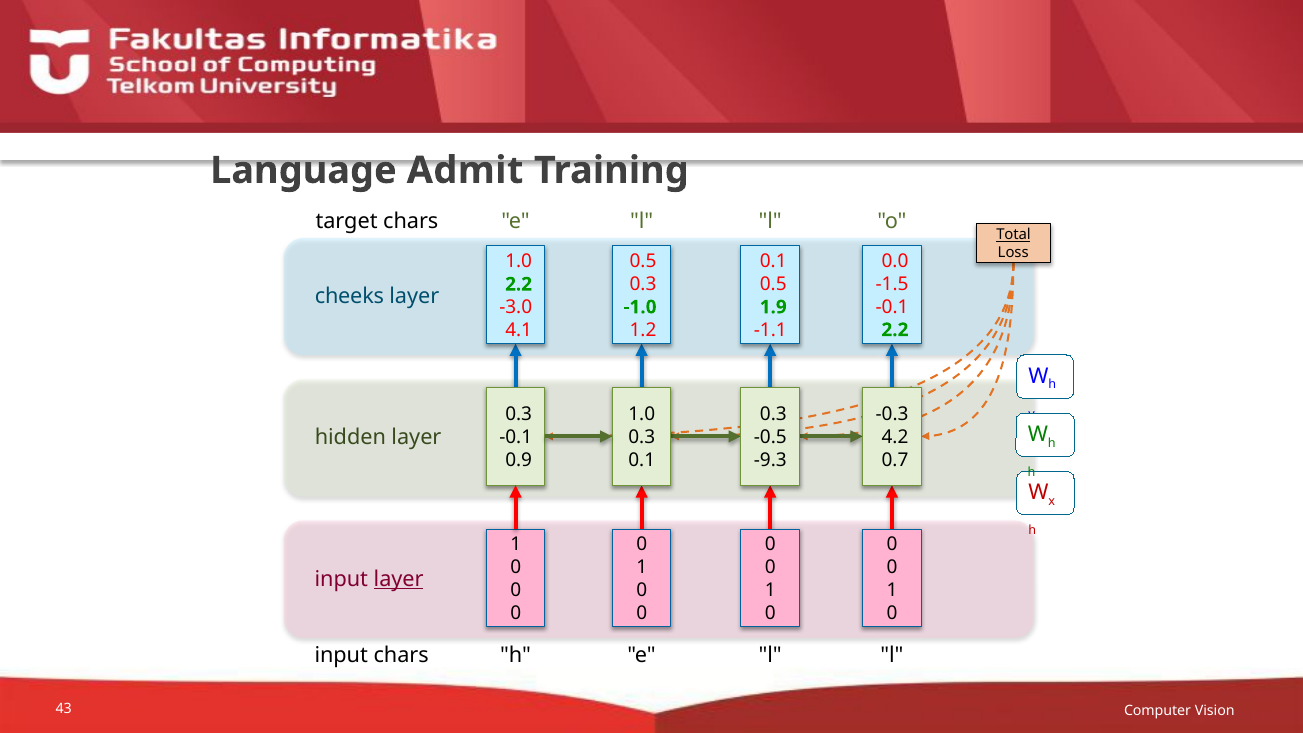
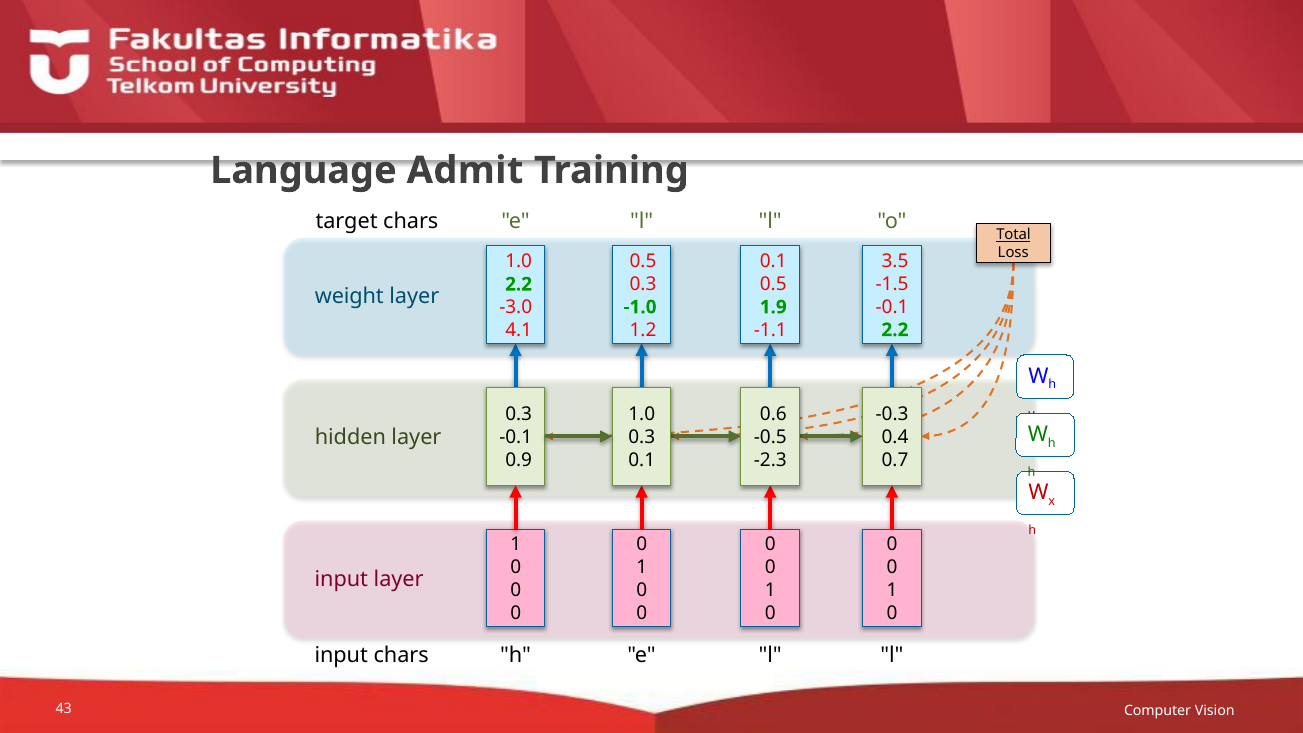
0.0: 0.0 -> 3.5
cheeks: cheeks -> weight
0.3 at (773, 414): 0.3 -> 0.6
4.2: 4.2 -> 0.4
-9.3: -9.3 -> -2.3
layer at (399, 579) underline: present -> none
